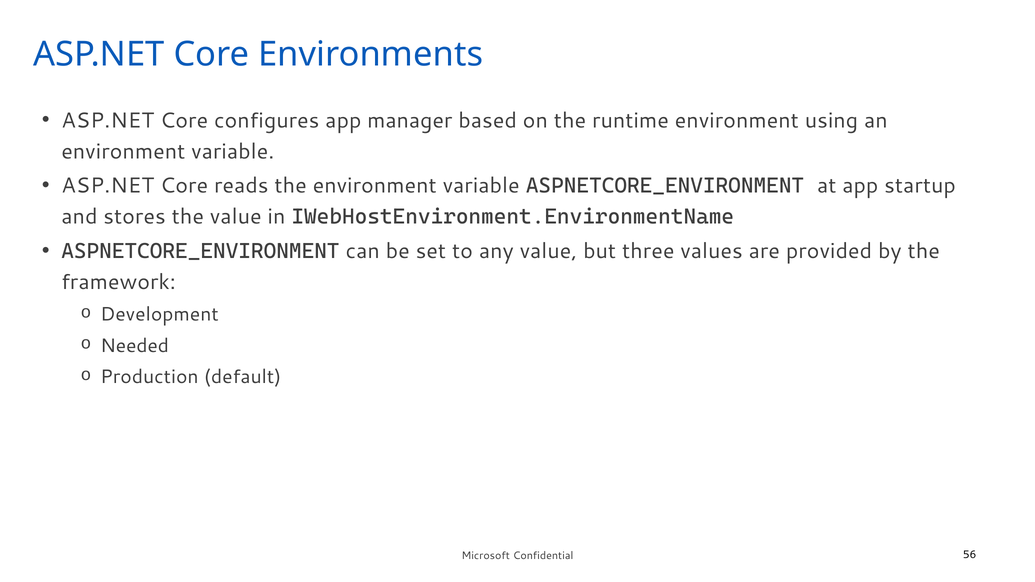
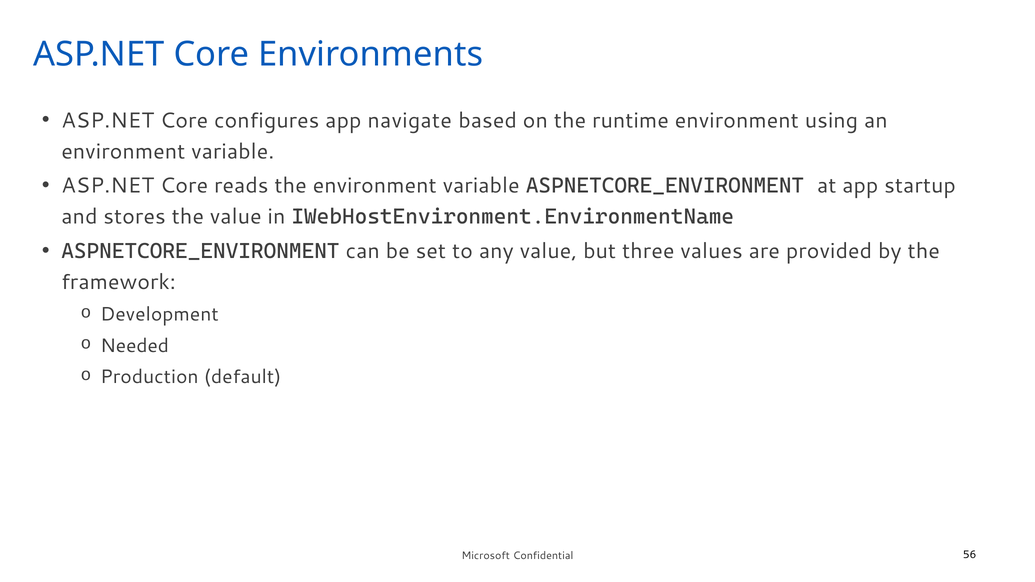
manager: manager -> navigate
